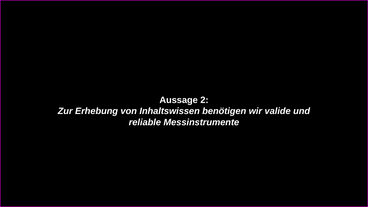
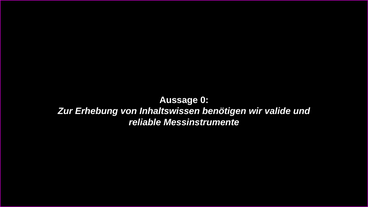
2: 2 -> 0
